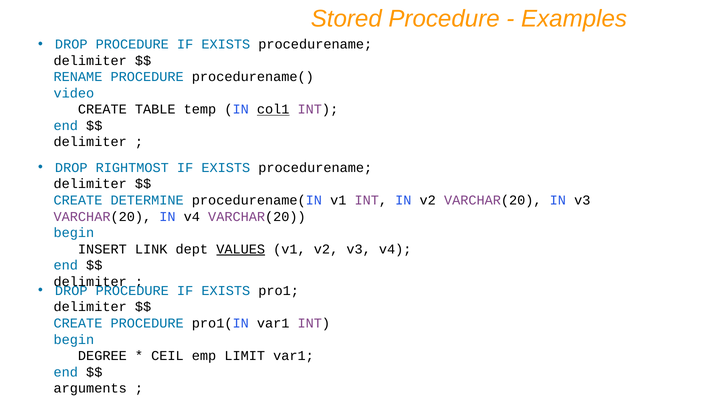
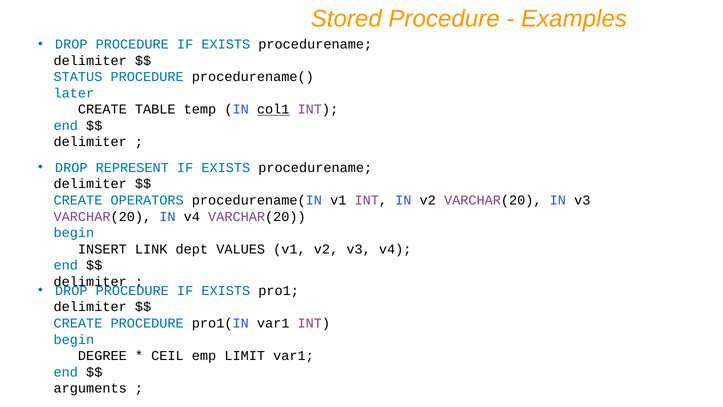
RENAME: RENAME -> STATUS
video: video -> later
RIGHTMOST: RIGHTMOST -> REPRESENT
DETERMINE: DETERMINE -> OPERATORS
VALUES underline: present -> none
